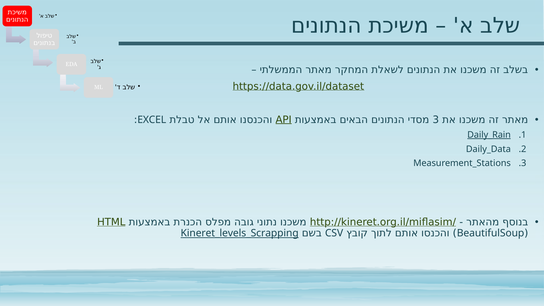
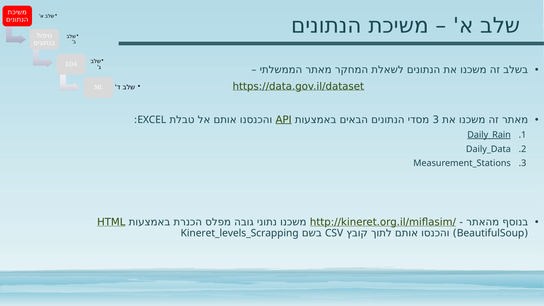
Kineret_levels_Scrapping underline: present -> none
